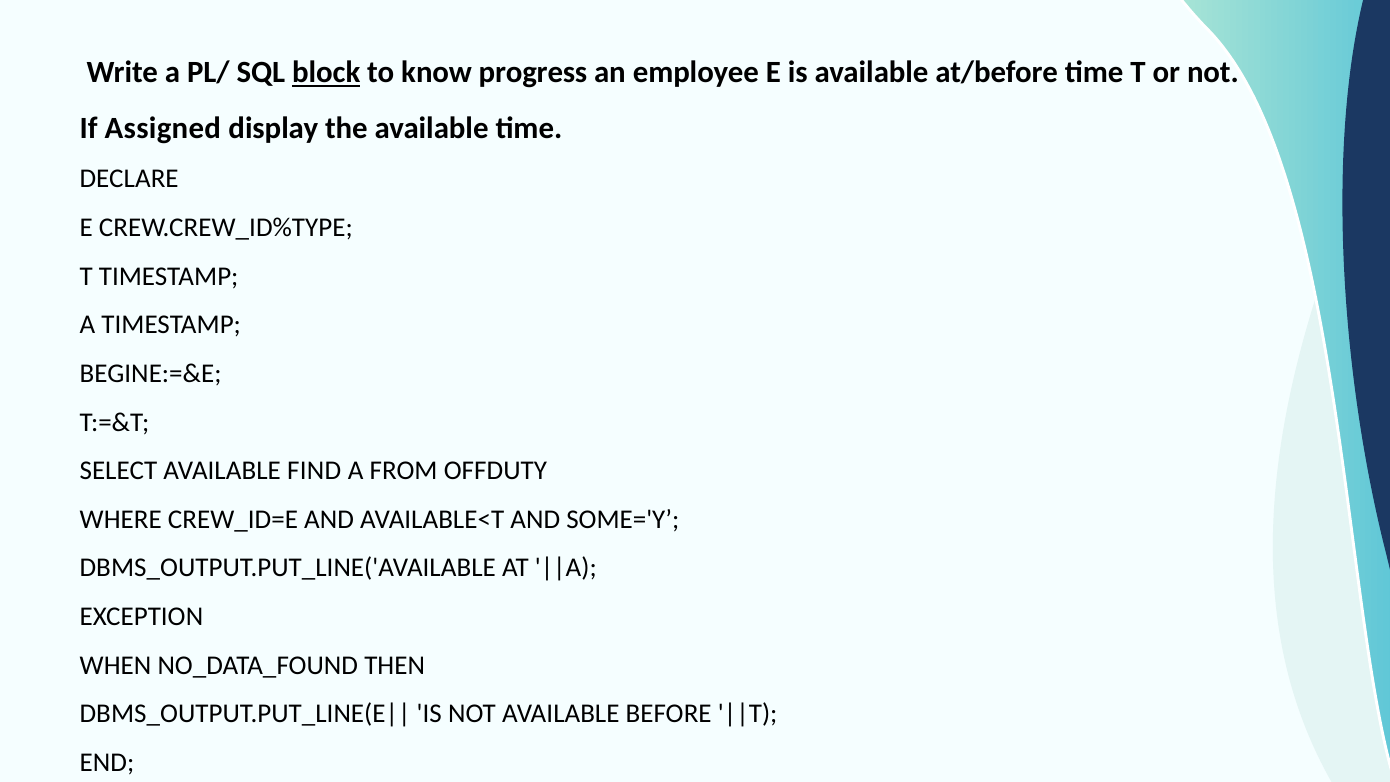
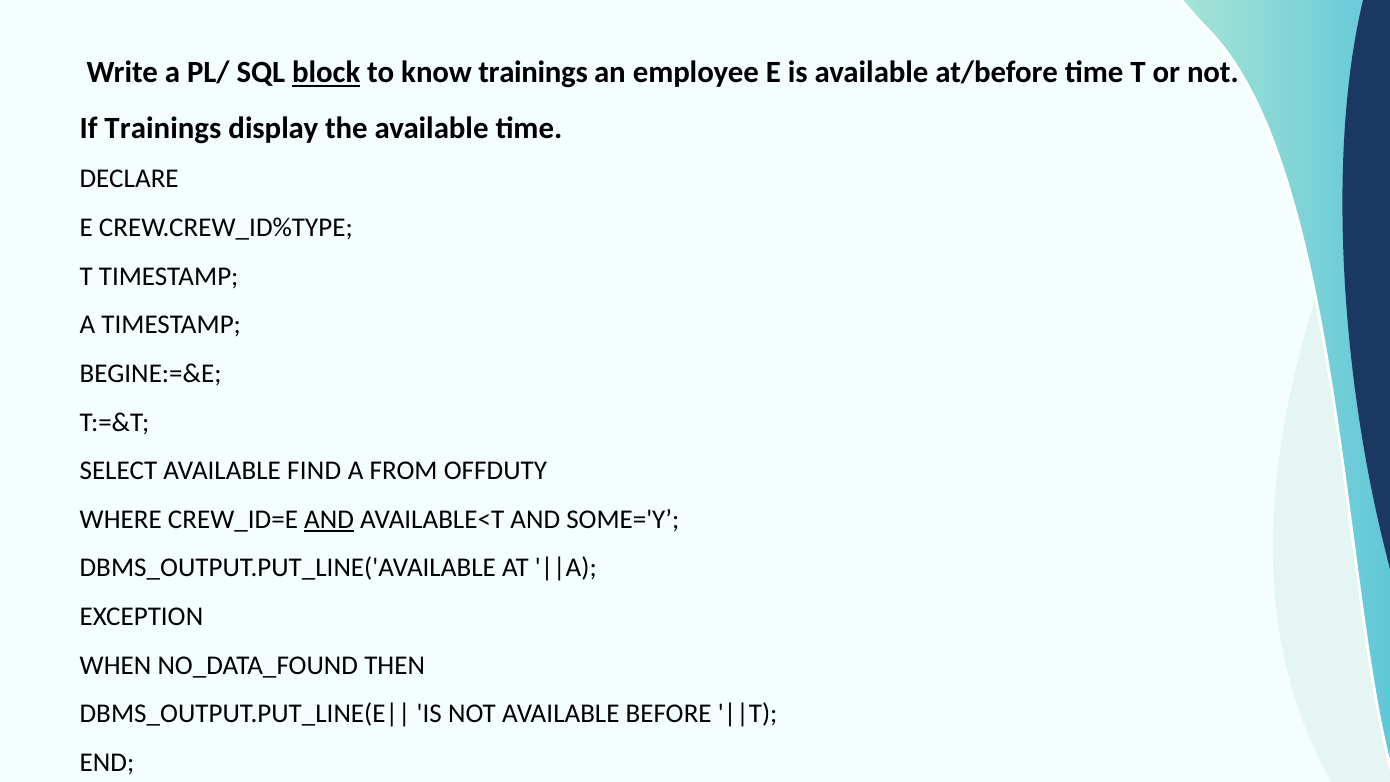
know progress: progress -> trainings
If Assigned: Assigned -> Trainings
AND at (329, 519) underline: none -> present
